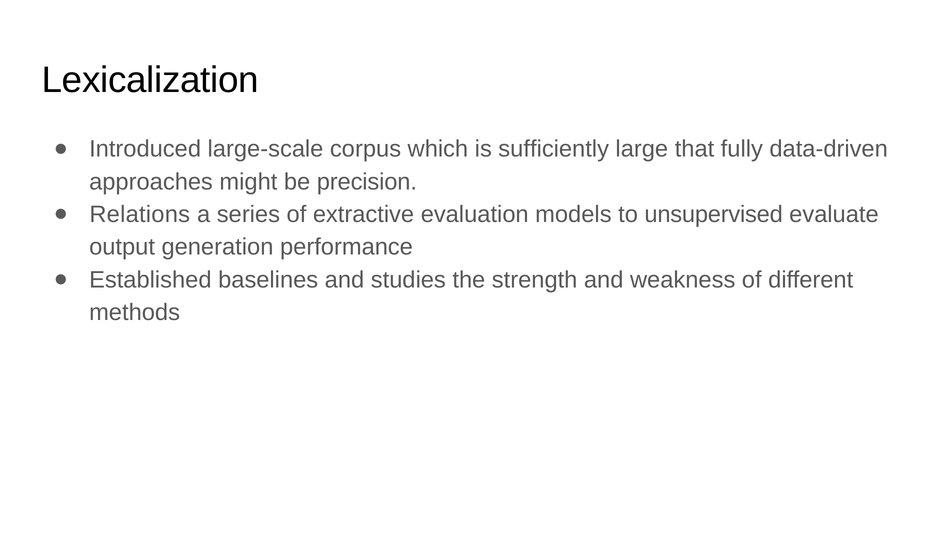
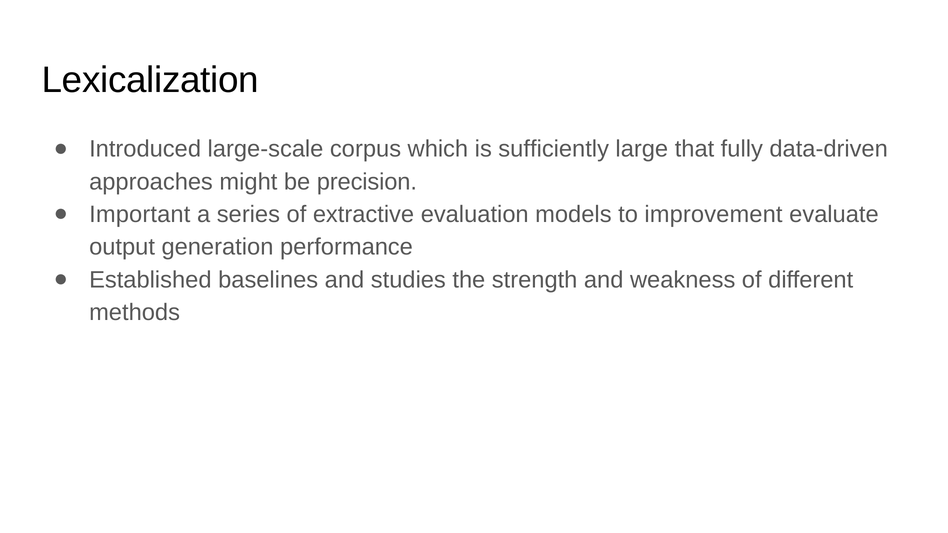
Relations: Relations -> Important
unsupervised: unsupervised -> improvement
